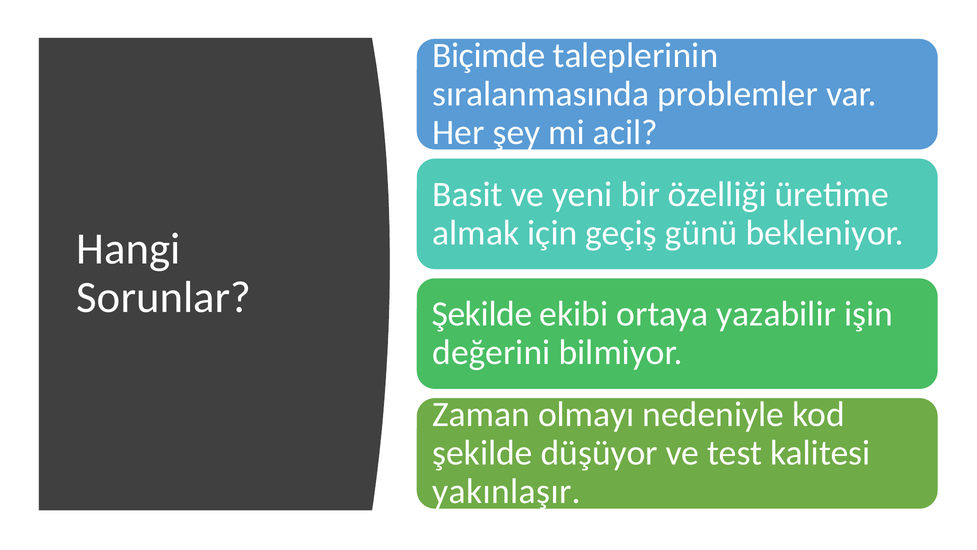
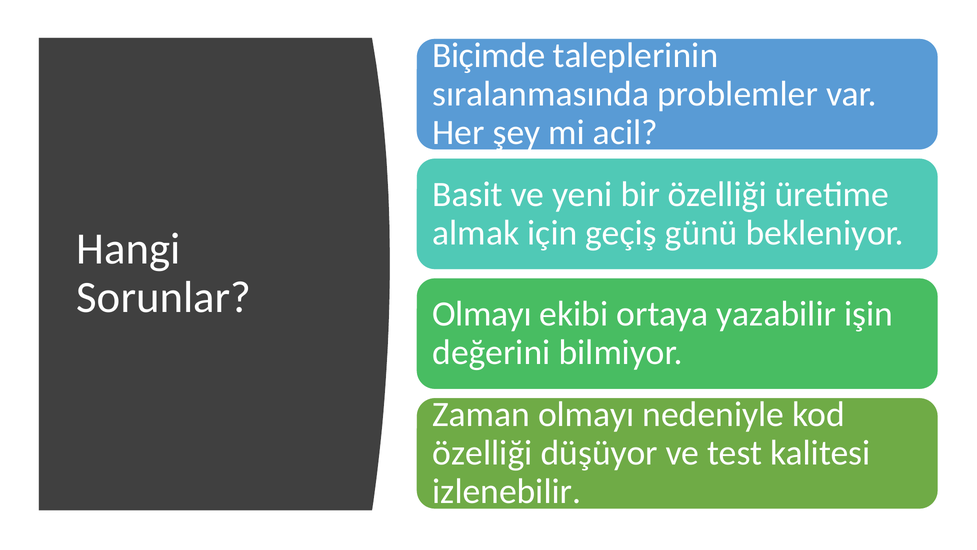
Şekilde at (482, 314): Şekilde -> Olmayı
şekilde at (482, 453): şekilde -> özelliği
yakınlaşır: yakınlaşır -> izlenebilir
